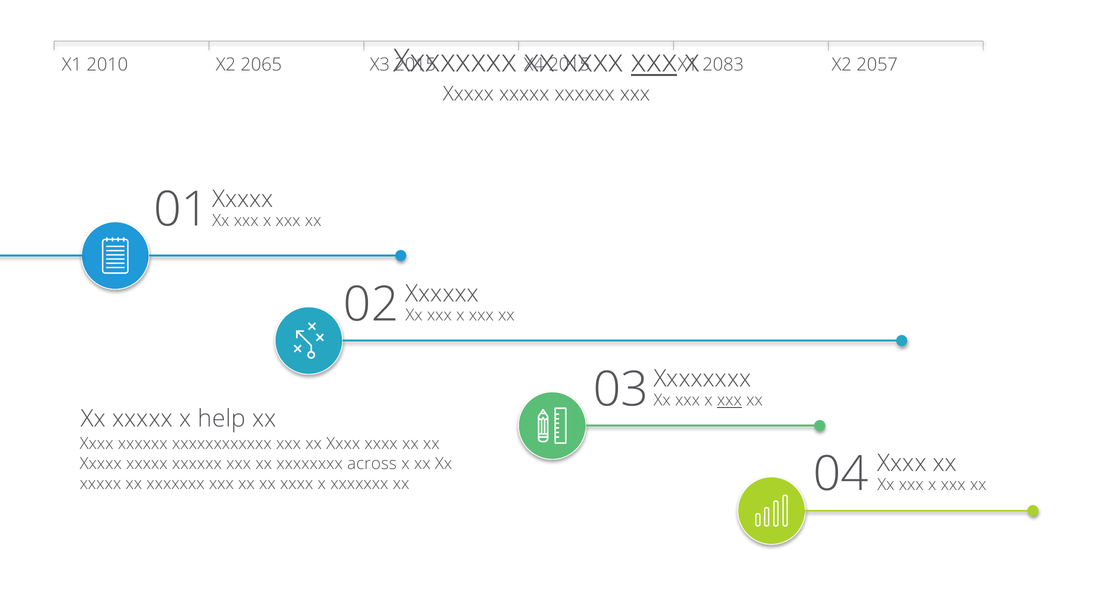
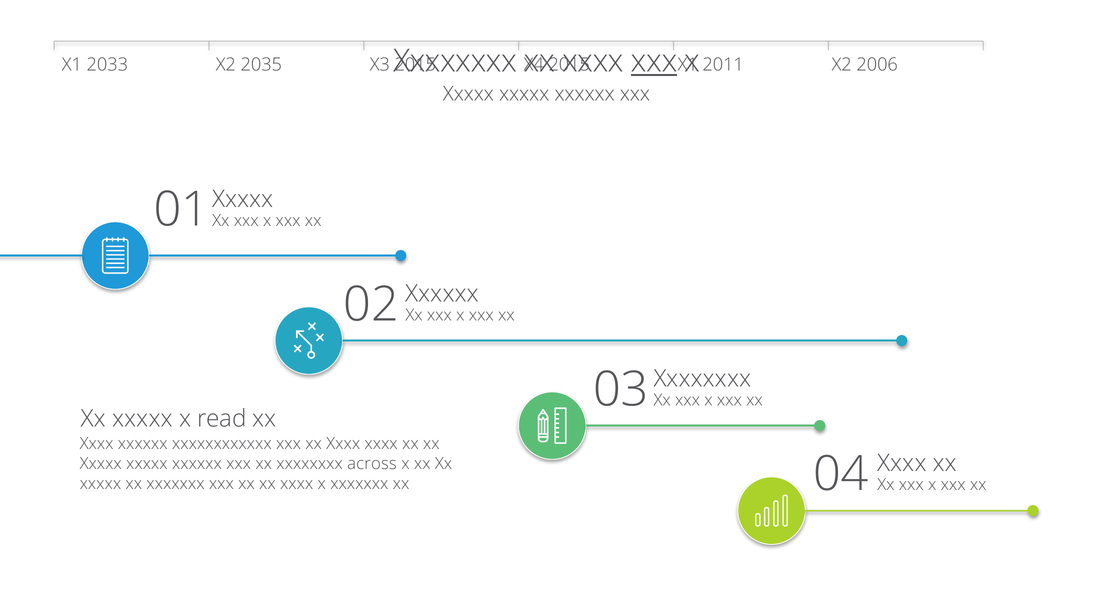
2010: 2010 -> 2033
2065: 2065 -> 2035
2083: 2083 -> 2011
2057: 2057 -> 2006
xxx at (729, 400) underline: present -> none
help: help -> read
